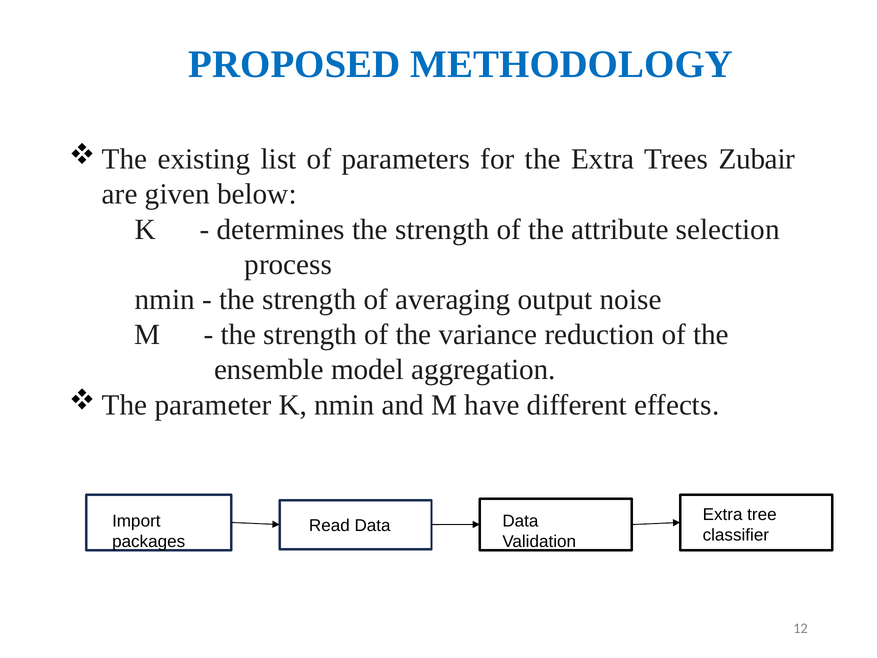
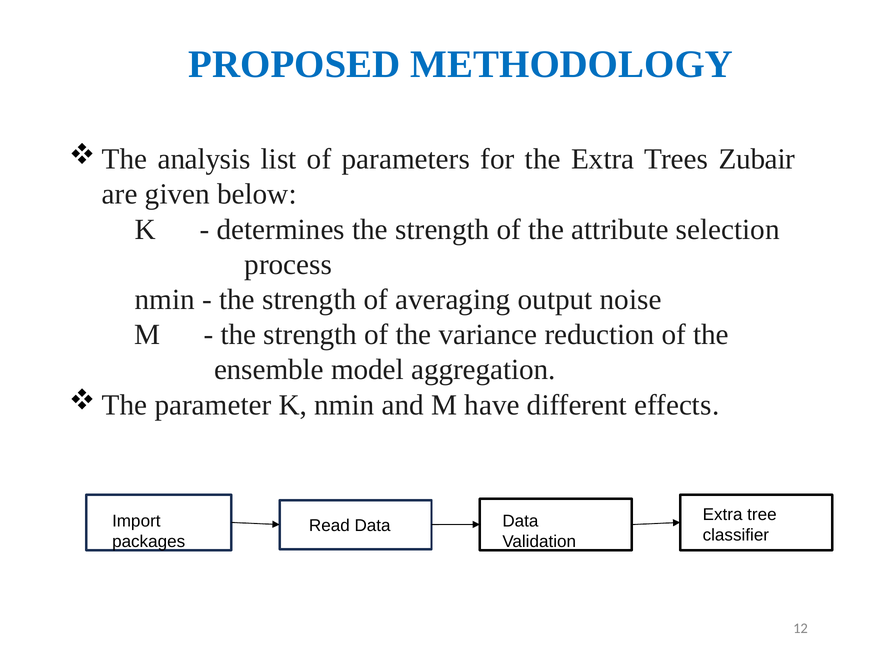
existing: existing -> analysis
